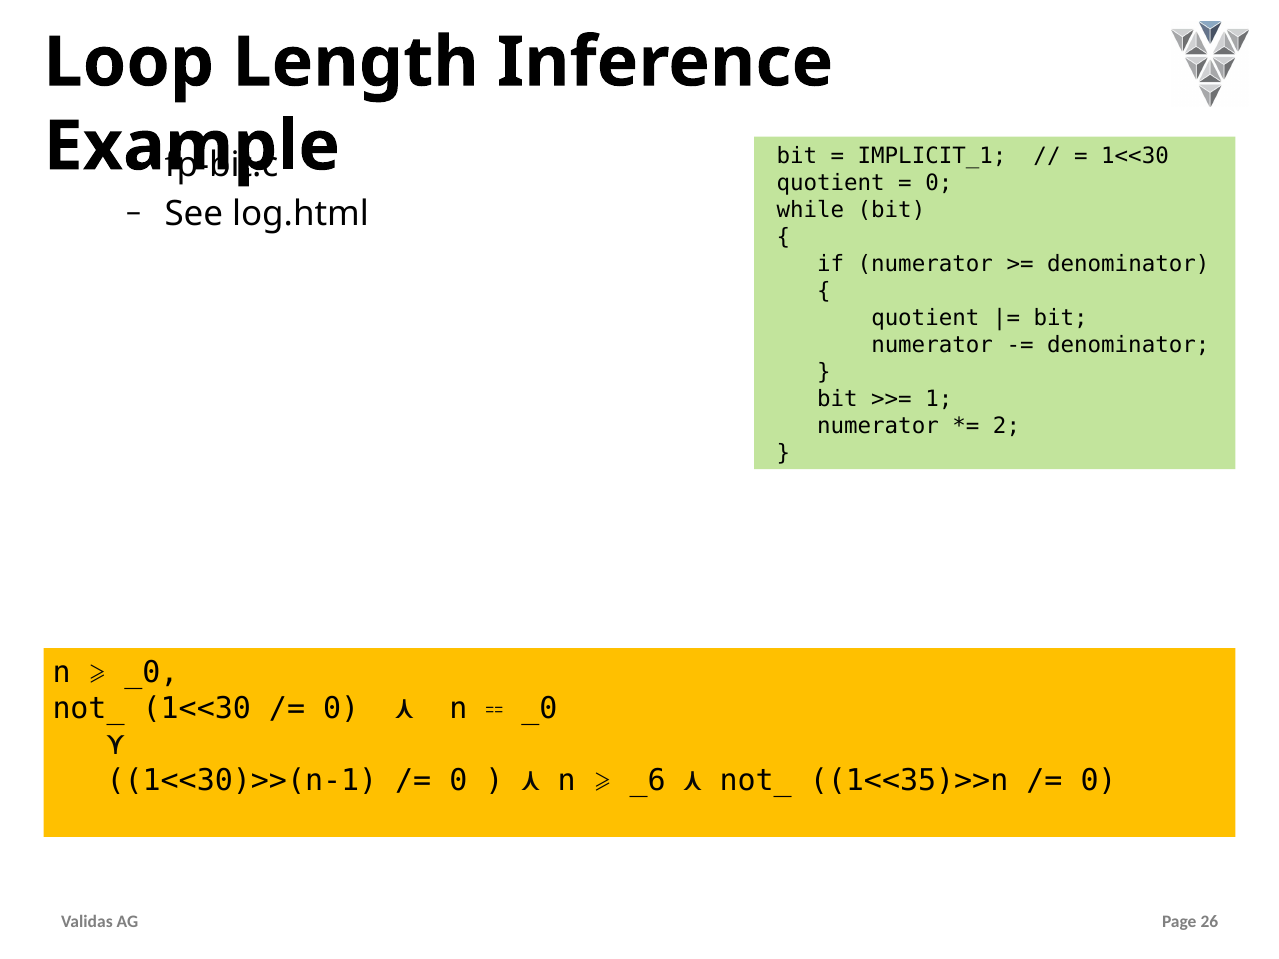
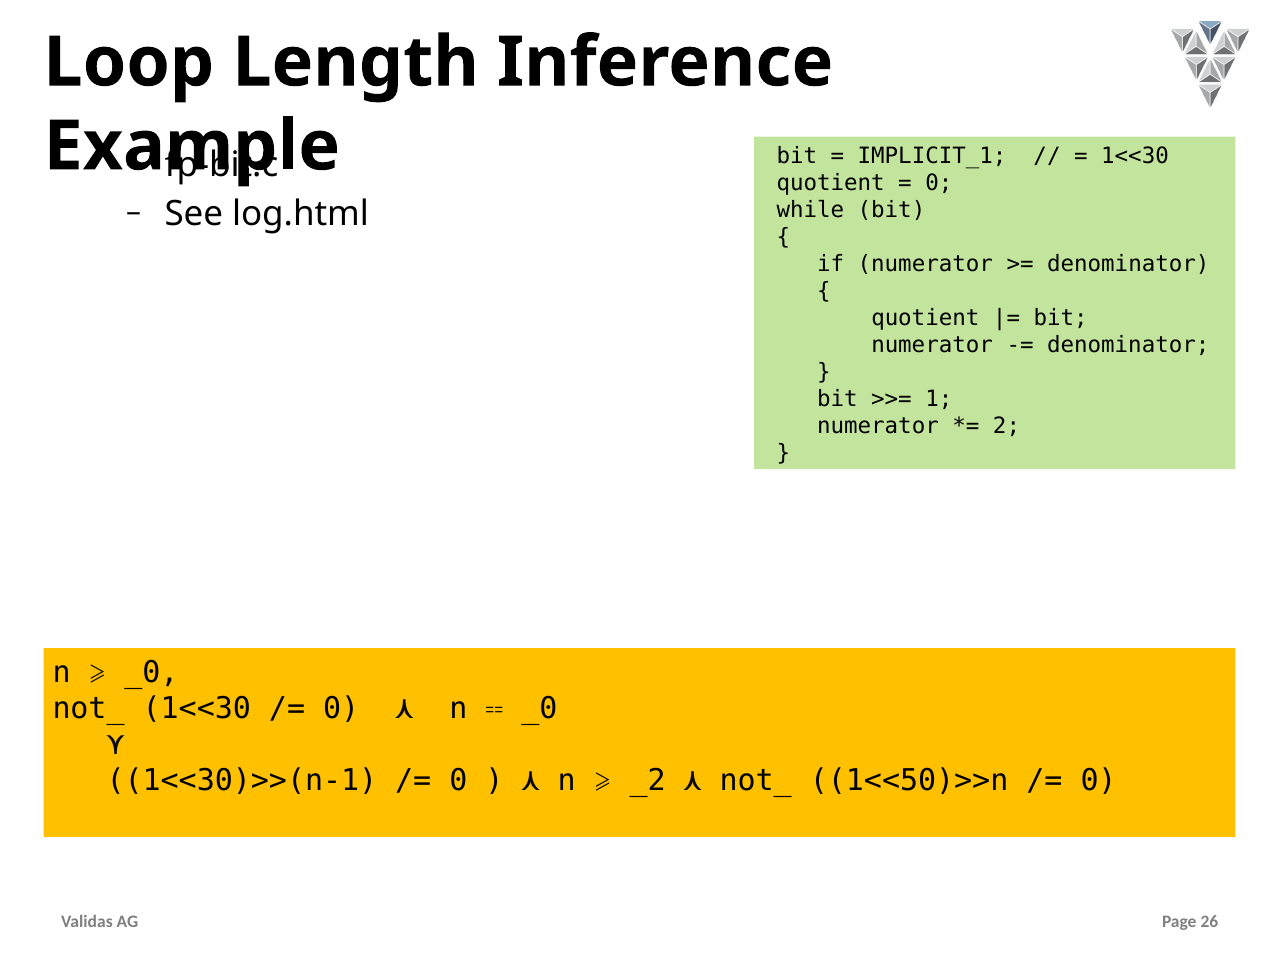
_6: _6 -> _2
1<<35)>>n: 1<<35)>>n -> 1<<50)>>n
